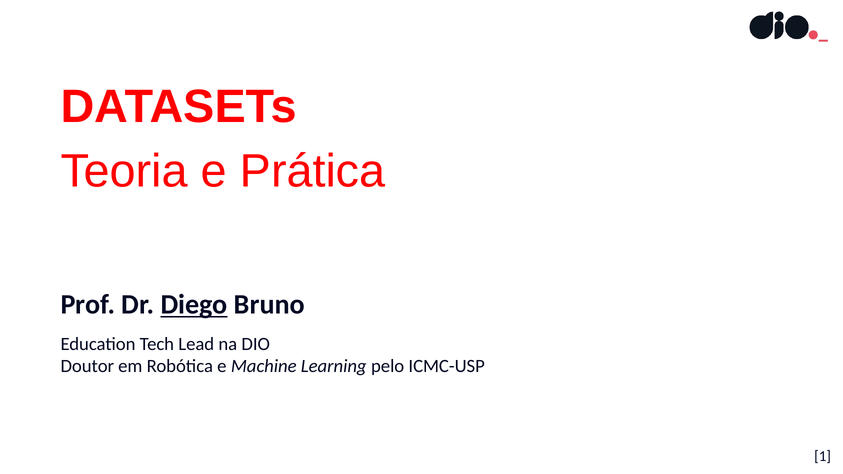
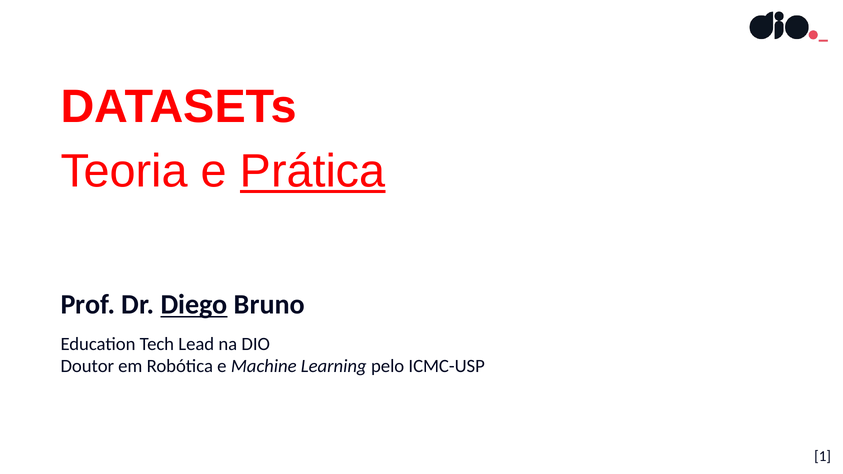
Prática underline: none -> present
